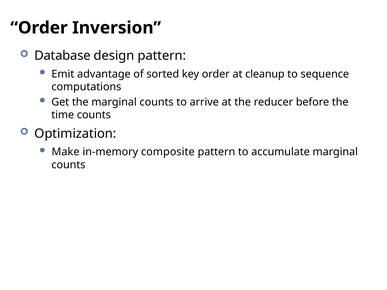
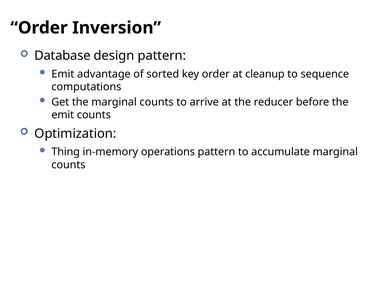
time at (63, 115): time -> emit
Make: Make -> Thing
composite: composite -> operations
